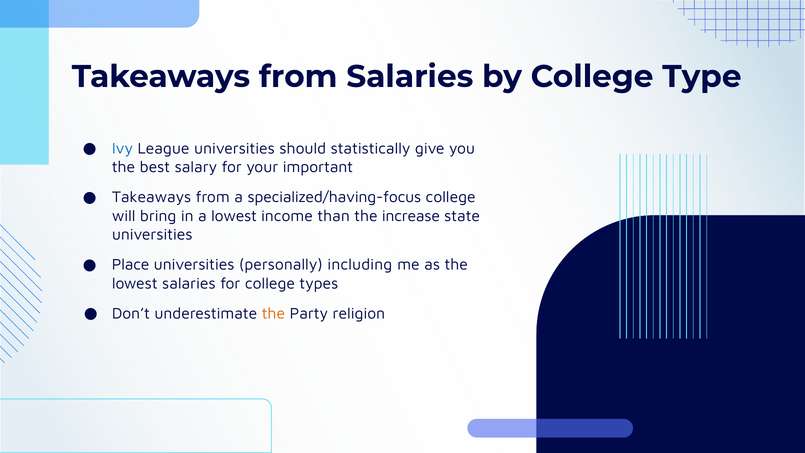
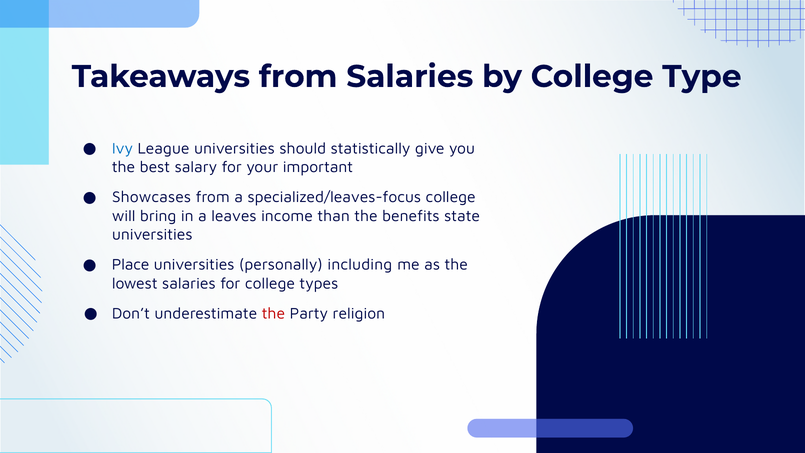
Takeaways at (152, 197): Takeaways -> Showcases
specialized/having-focus: specialized/having-focus -> specialized/leaves-focus
a lowest: lowest -> leaves
increase: increase -> benefits
the at (273, 313) colour: orange -> red
